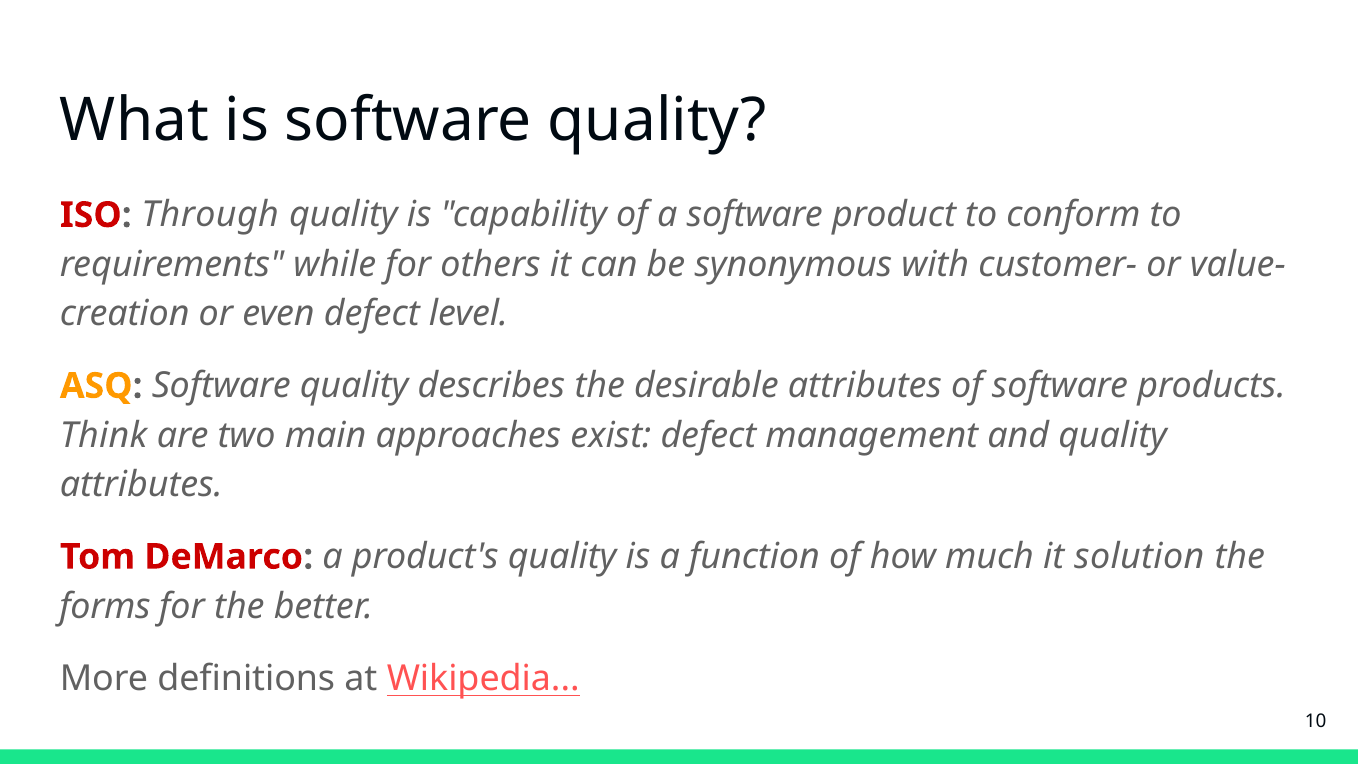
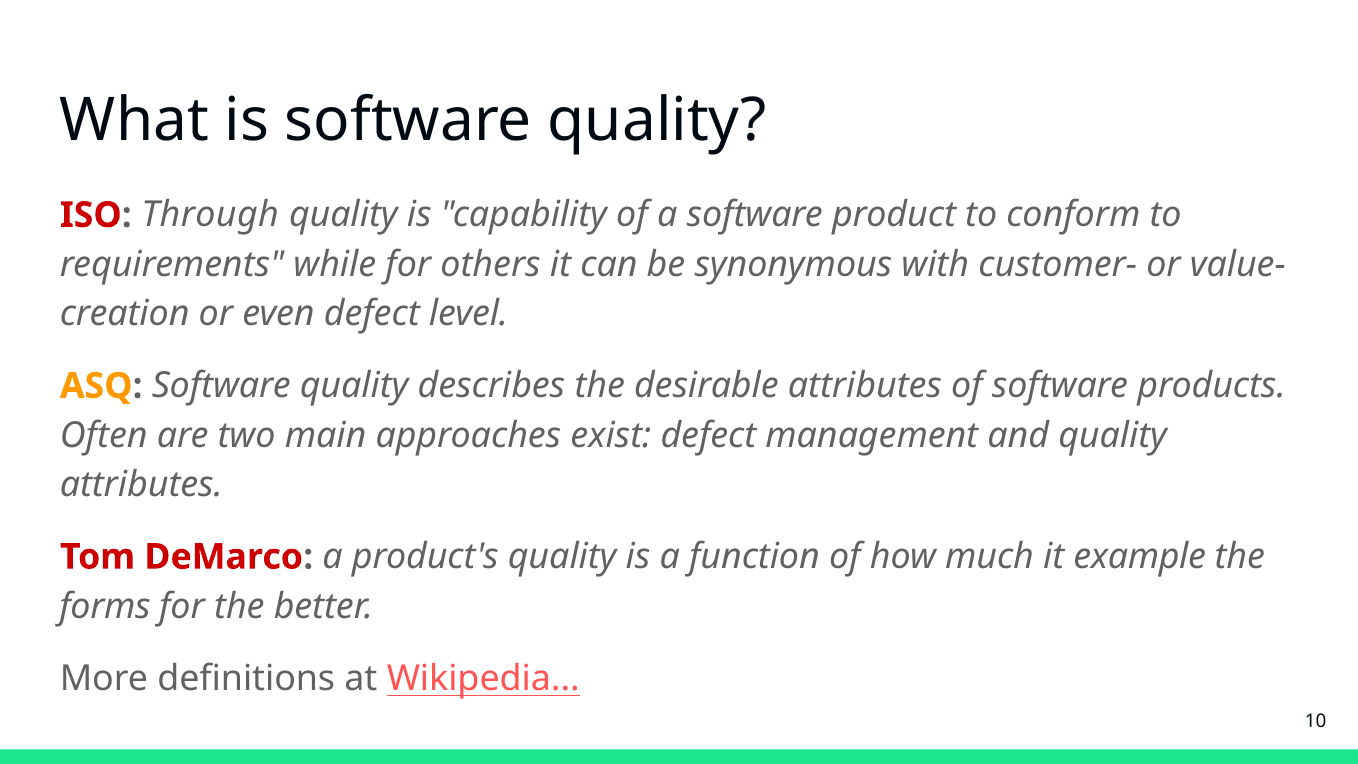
Think: Think -> Often
solution: solution -> example
